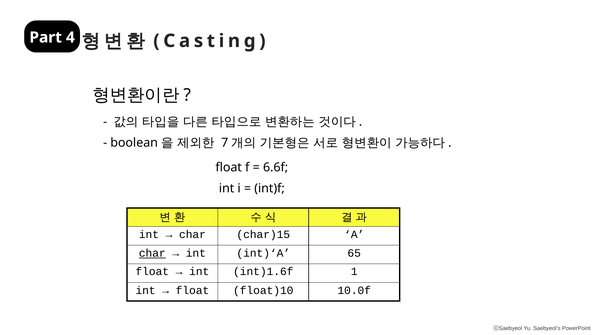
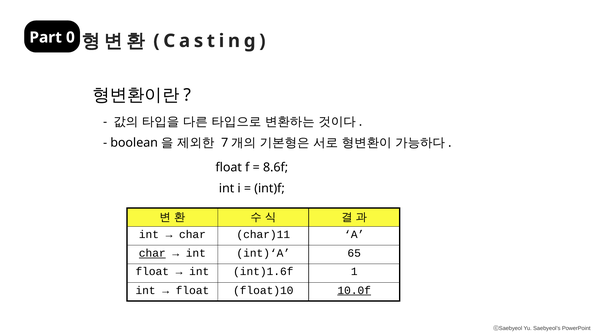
4: 4 -> 0
6.6f: 6.6f -> 8.6f
char)15: char)15 -> char)11
10.0f underline: none -> present
